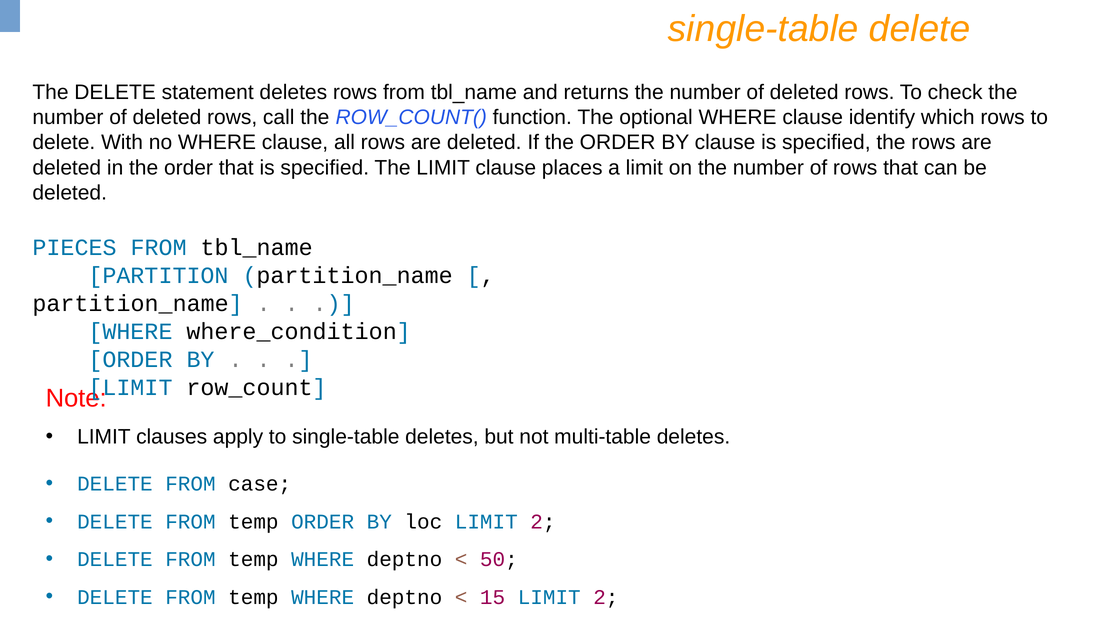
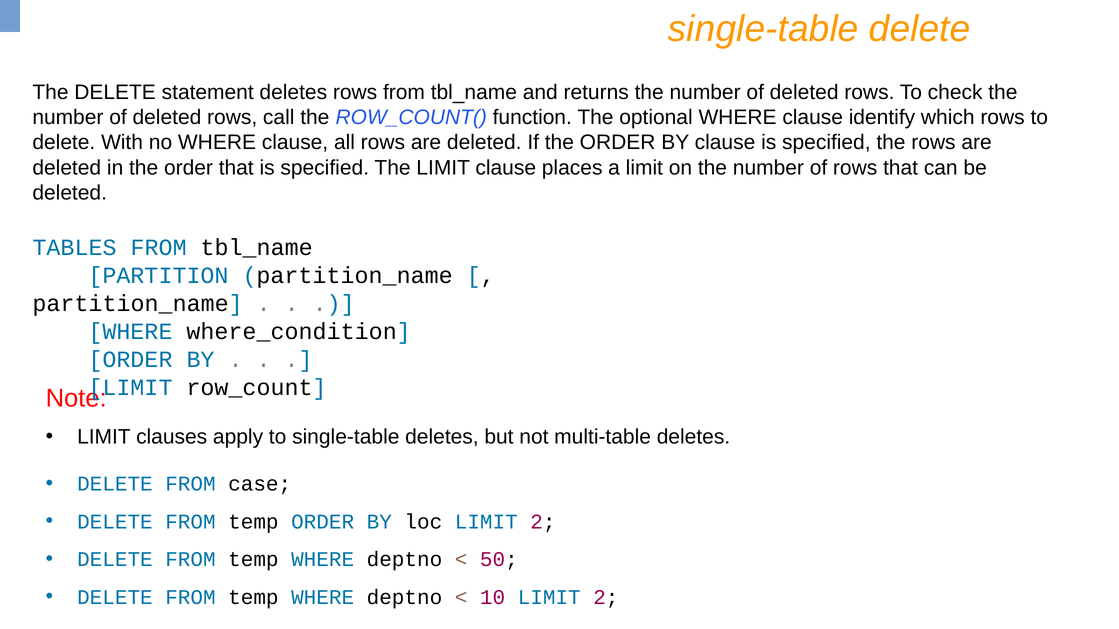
PIECES: PIECES -> TABLES
15: 15 -> 10
